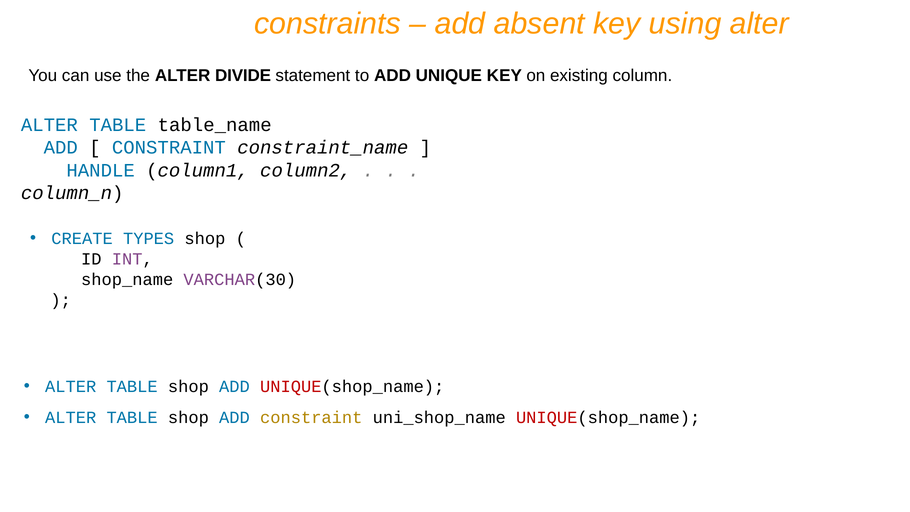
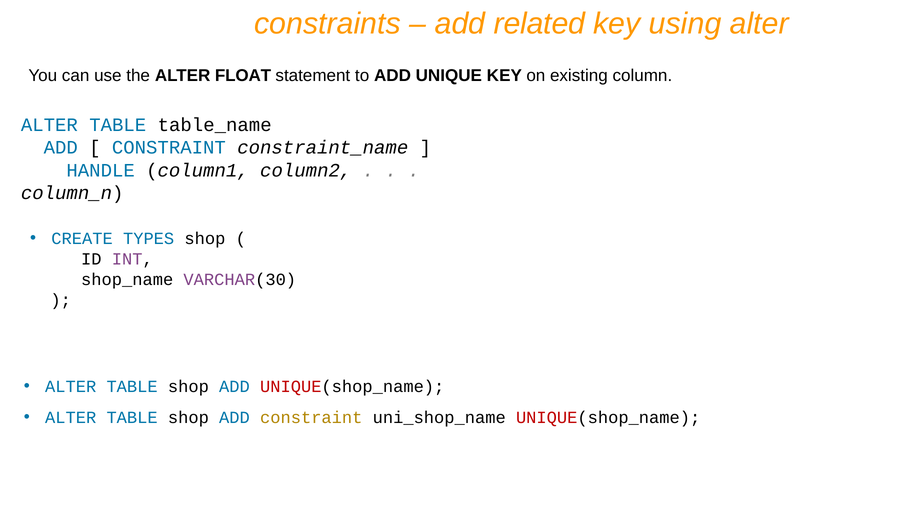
absent: absent -> related
DIVIDE: DIVIDE -> FLOAT
